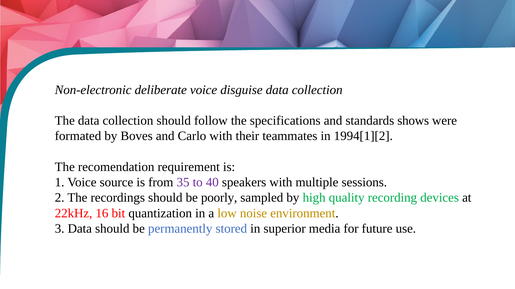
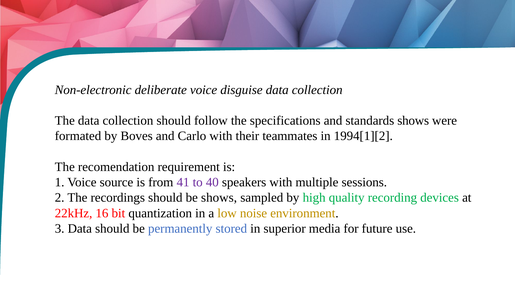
35: 35 -> 41
be poorly: poorly -> shows
